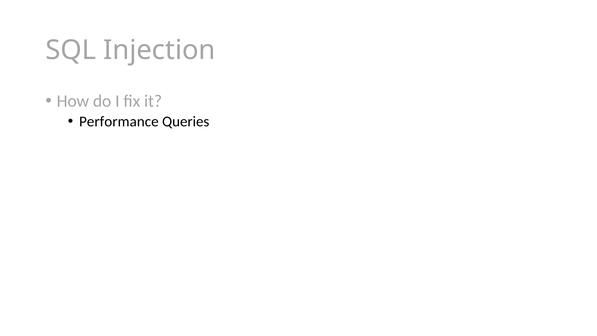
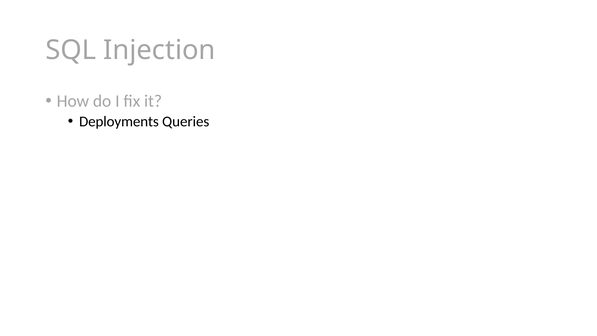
Performance: Performance -> Deployments
